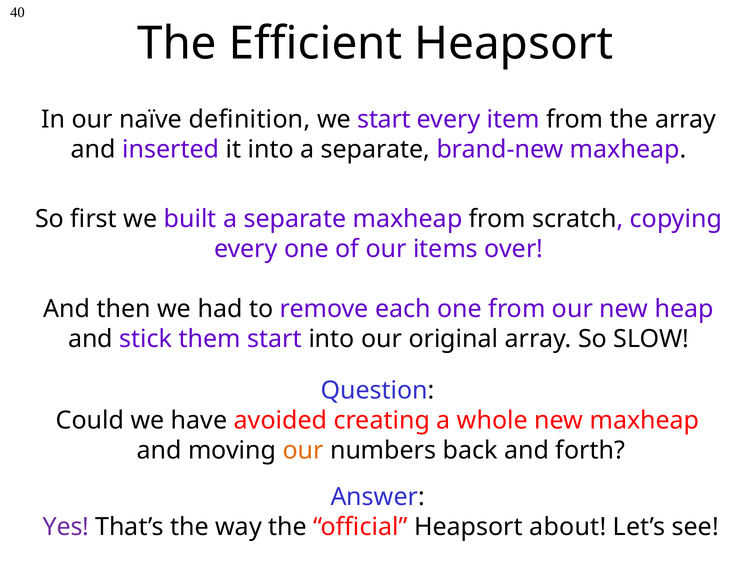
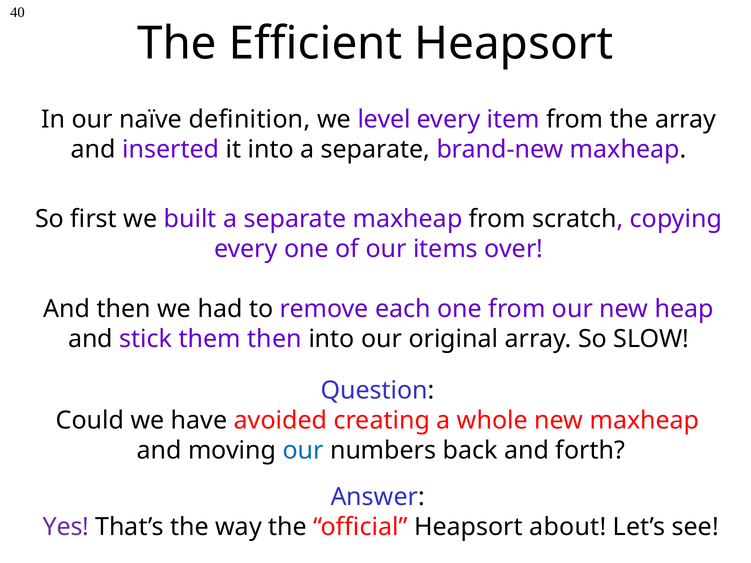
we start: start -> level
them start: start -> then
our at (303, 451) colour: orange -> blue
